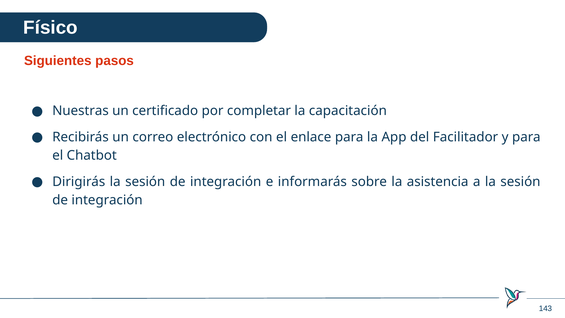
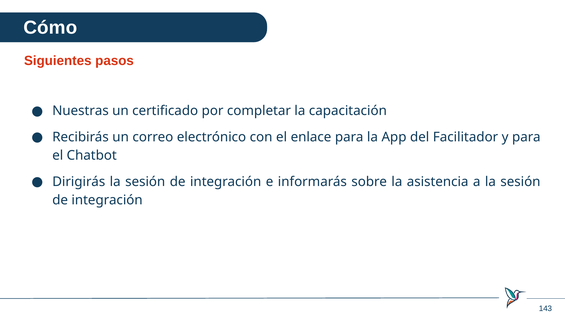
Físico: Físico -> Cómo
